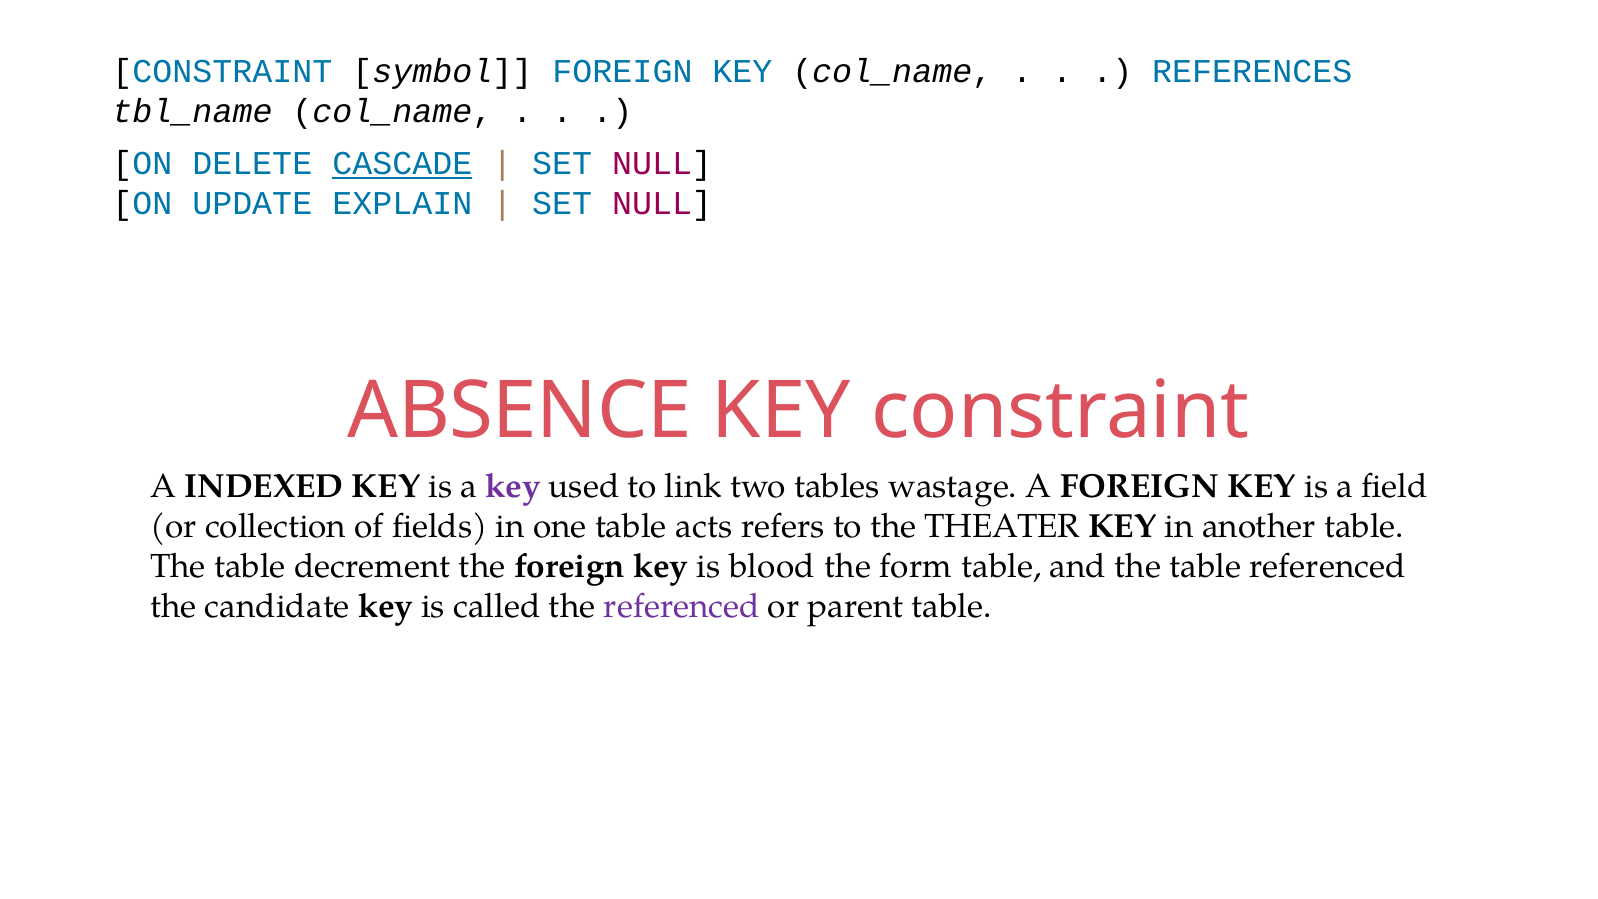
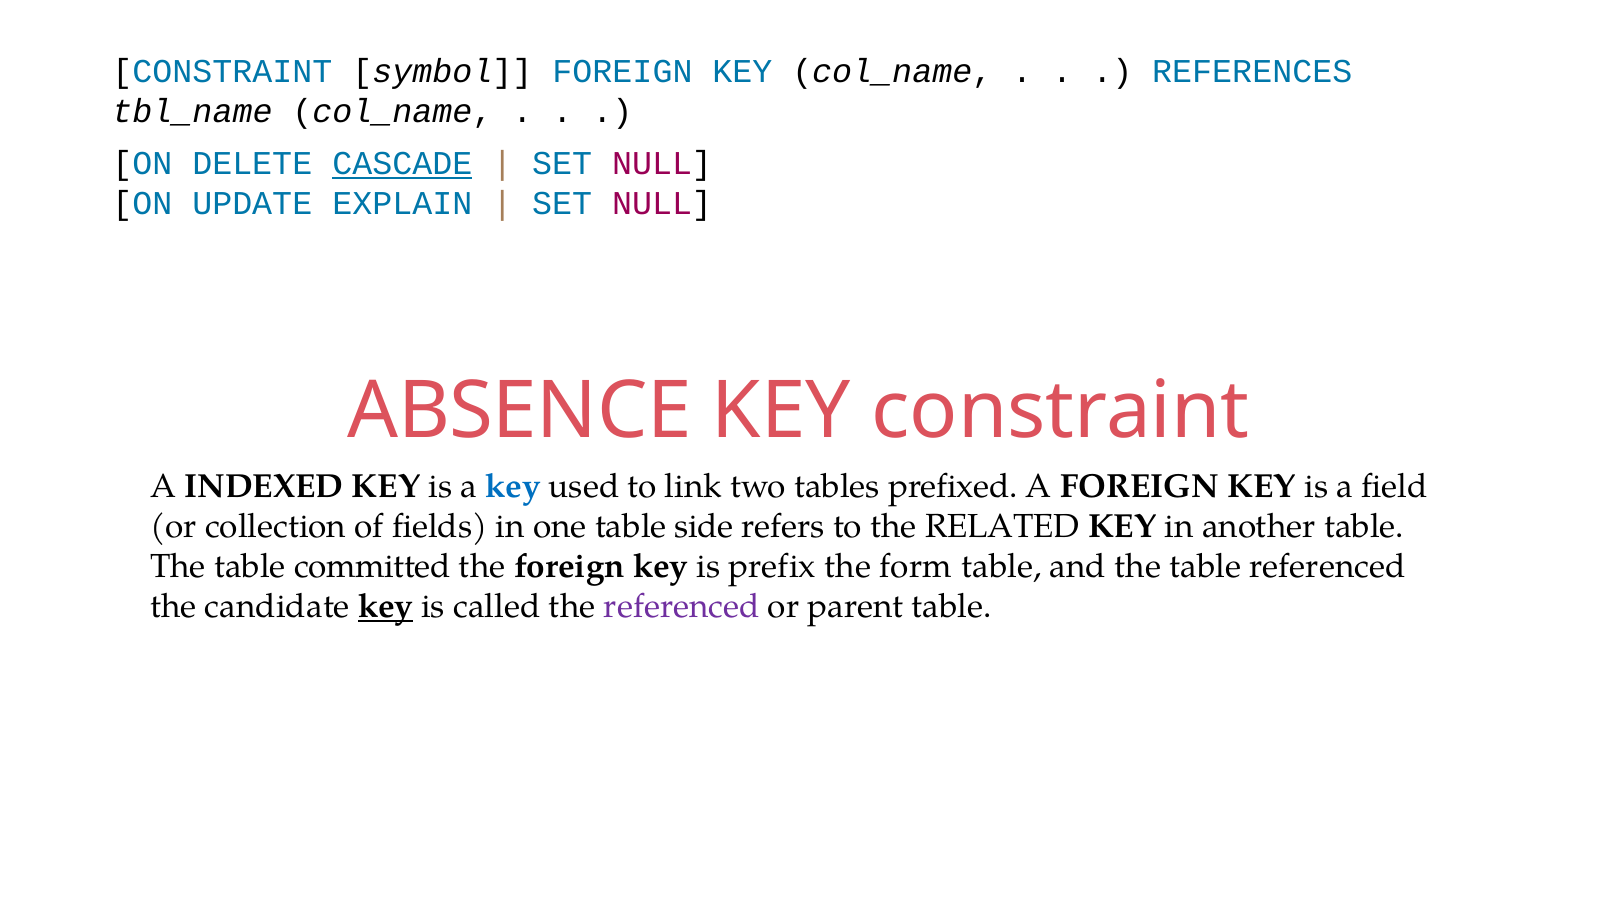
key at (513, 486) colour: purple -> blue
wastage: wastage -> prefixed
acts: acts -> side
THEATER: THEATER -> RELATED
decrement: decrement -> committed
blood: blood -> prefix
key at (386, 606) underline: none -> present
